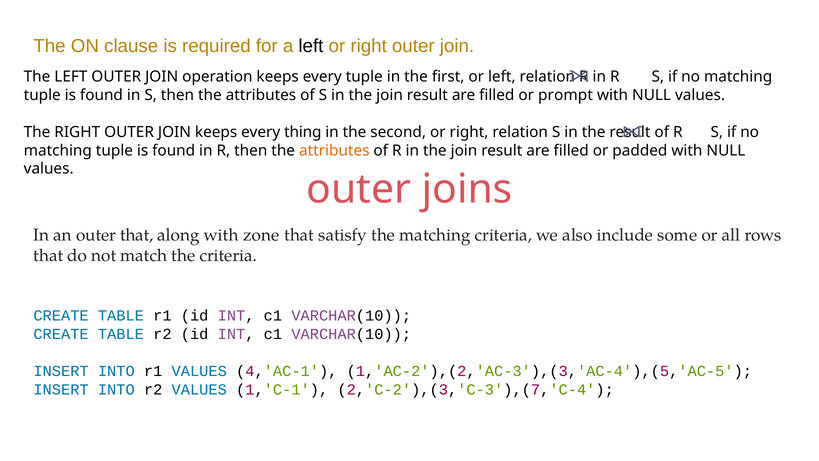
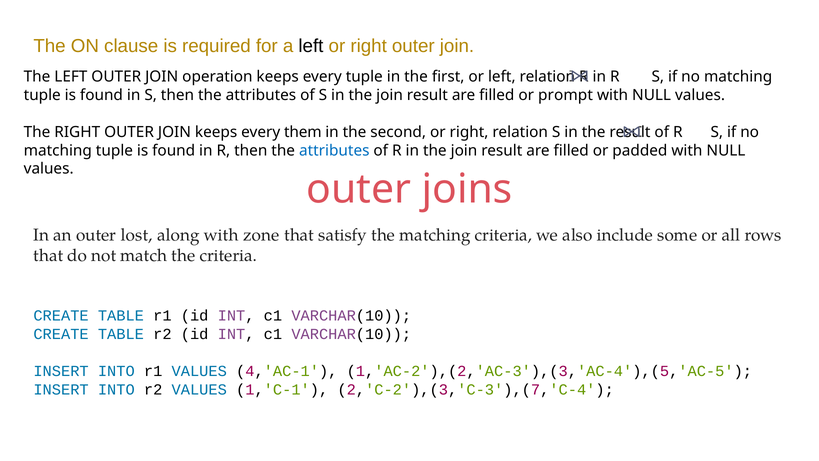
thing: thing -> them
attributes at (334, 150) colour: orange -> blue
outer that: that -> lost
